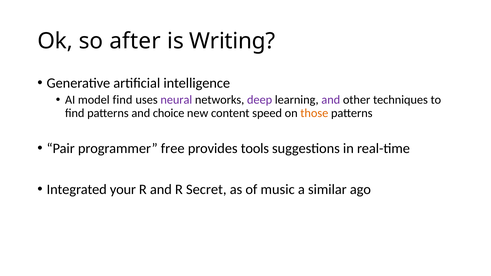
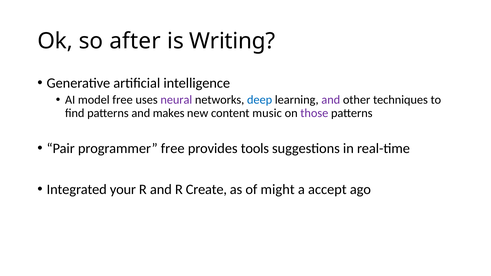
model find: find -> free
deep colour: purple -> blue
choice: choice -> makes
speed: speed -> music
those colour: orange -> purple
Secret: Secret -> Create
music: music -> might
similar: similar -> accept
